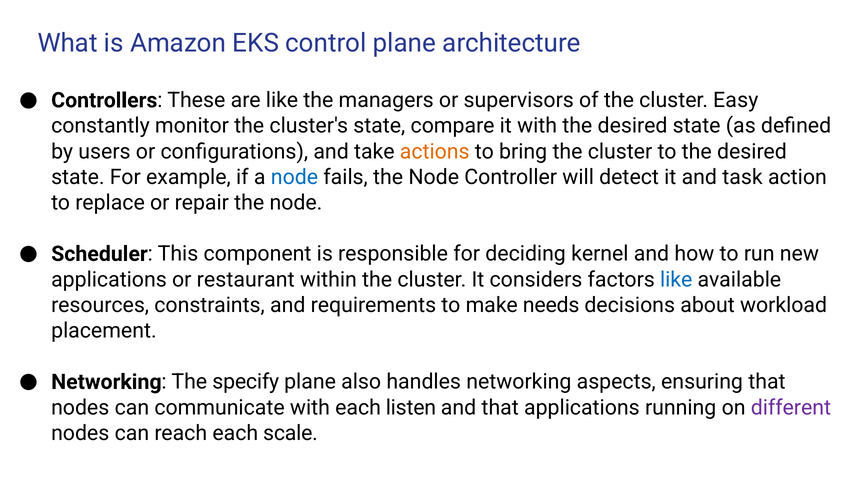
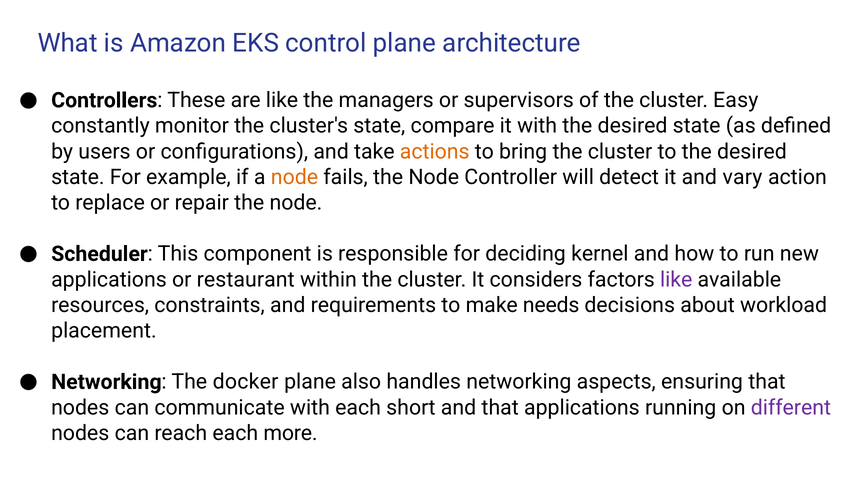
node at (294, 177) colour: blue -> orange
task: task -> vary
like at (676, 279) colour: blue -> purple
specify: specify -> docker
listen: listen -> short
scale: scale -> more
